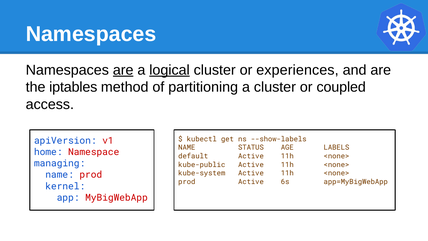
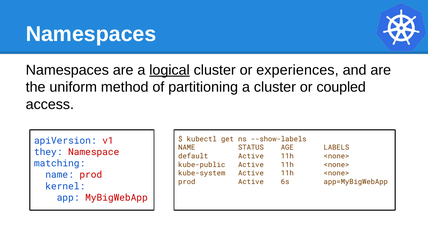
are at (123, 70) underline: present -> none
iptables: iptables -> uniform
home: home -> they
managing: managing -> matching
